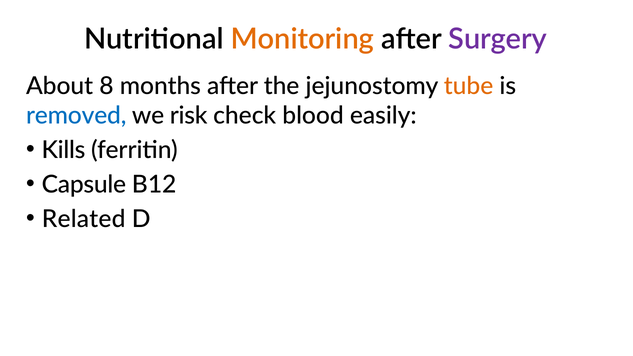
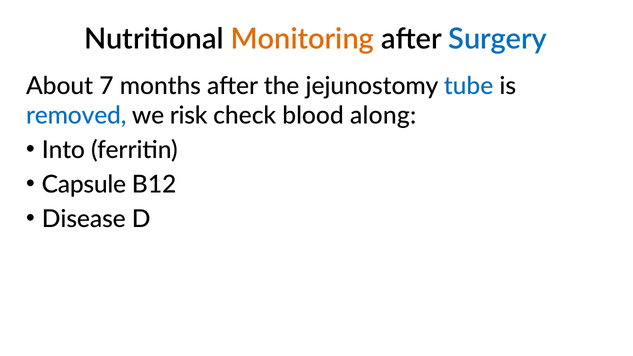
Surgery colour: purple -> blue
8: 8 -> 7
tube colour: orange -> blue
easily: easily -> along
Kills: Kills -> Into
Related: Related -> Disease
